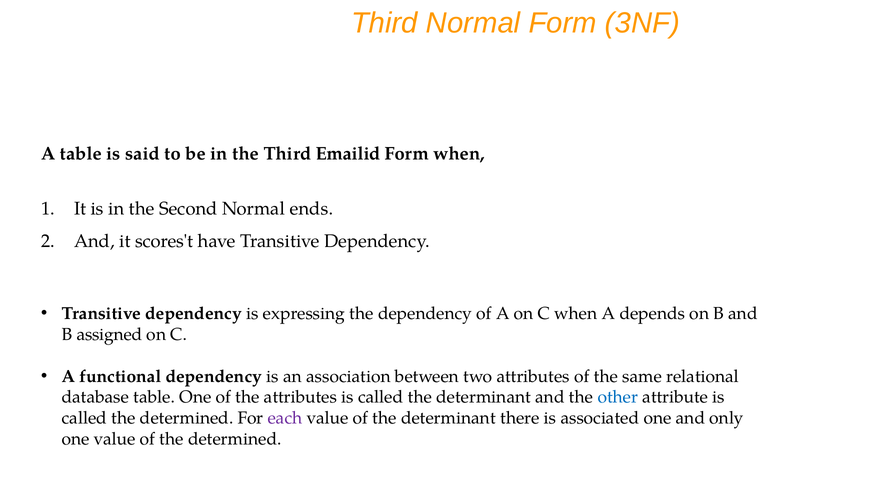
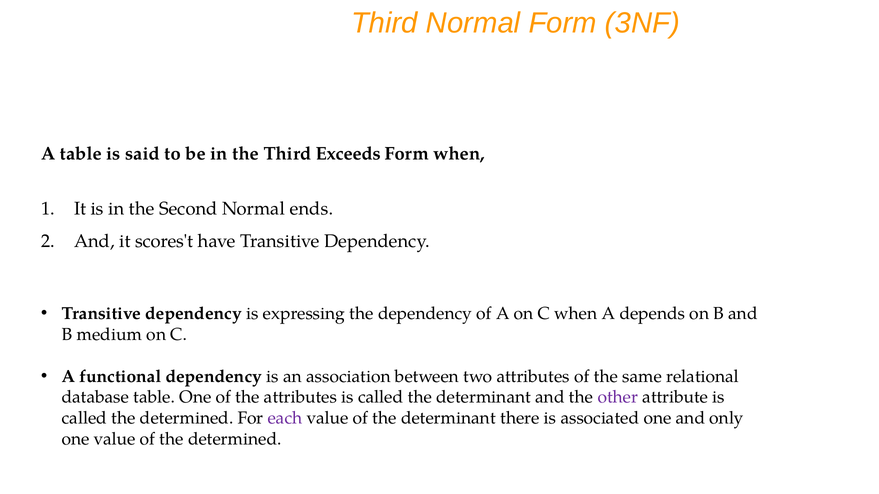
Emailid: Emailid -> Exceeds
assigned: assigned -> medium
other colour: blue -> purple
